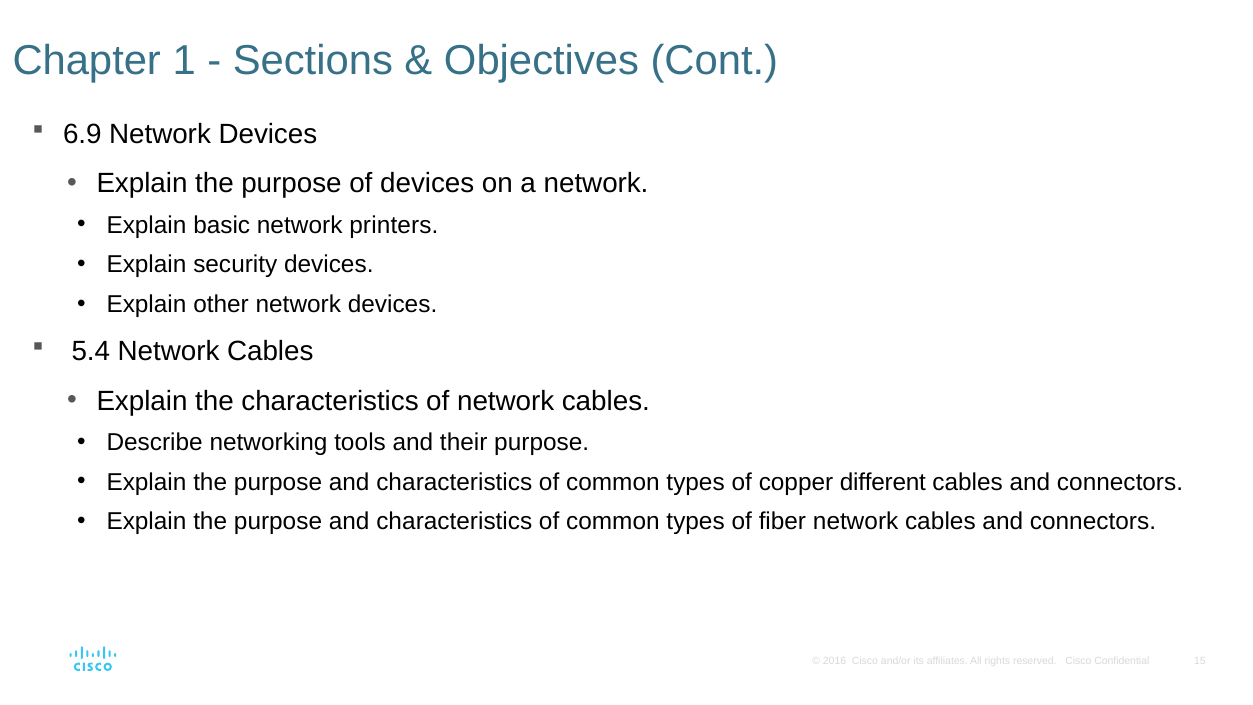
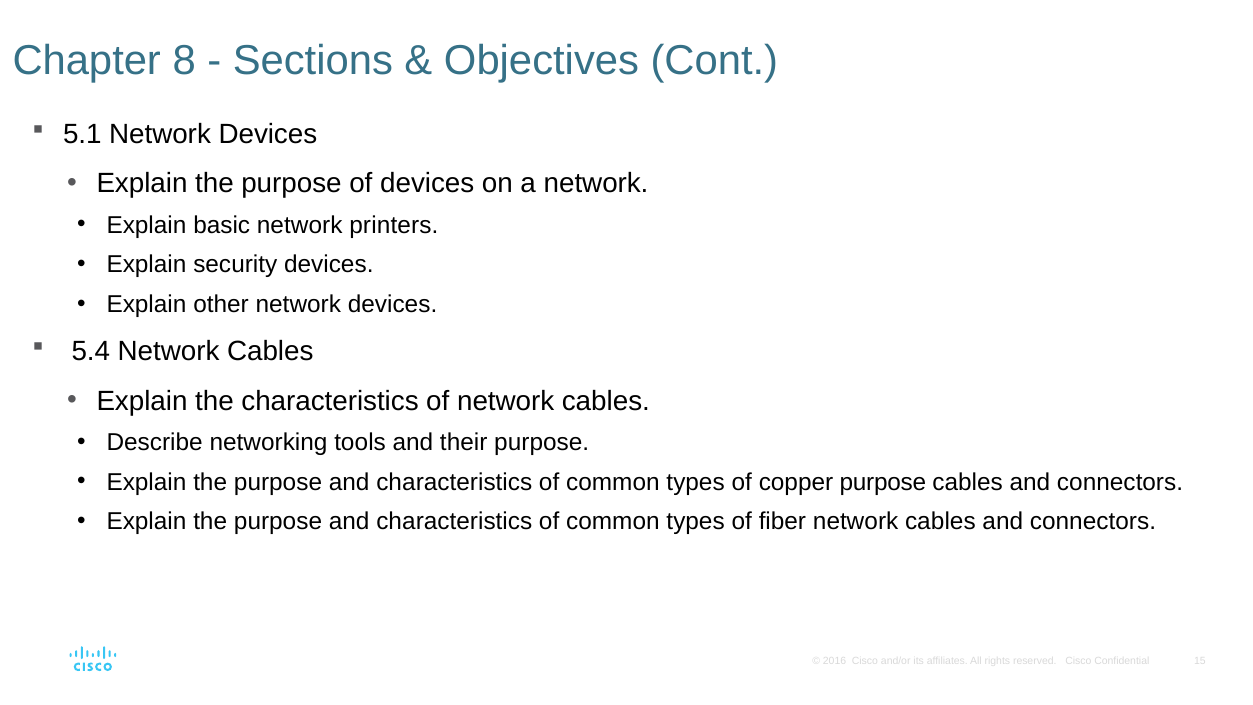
1: 1 -> 8
6.9: 6.9 -> 5.1
copper different: different -> purpose
